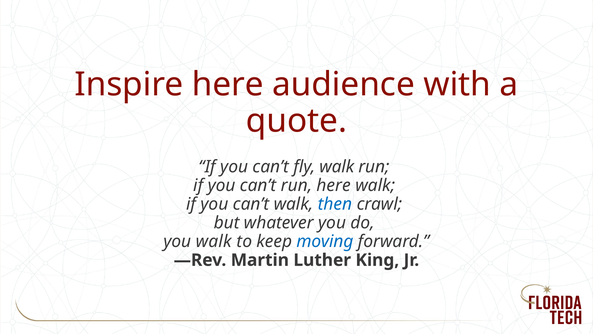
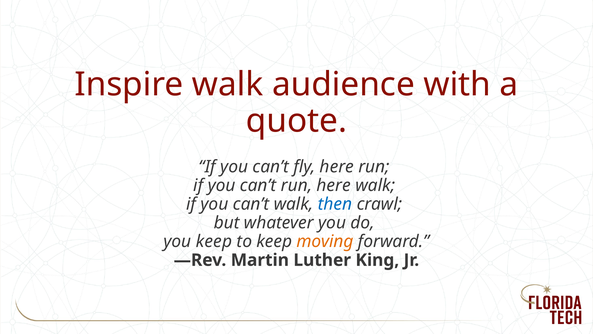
Inspire here: here -> walk
fly walk: walk -> here
you walk: walk -> keep
moving colour: blue -> orange
